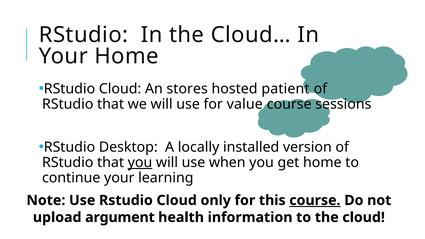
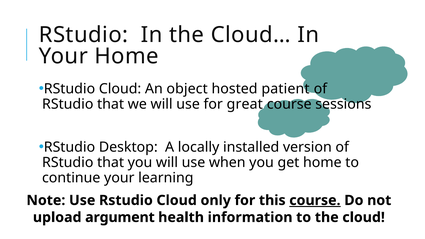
stores: stores -> object
value: value -> great
you at (140, 162) underline: present -> none
